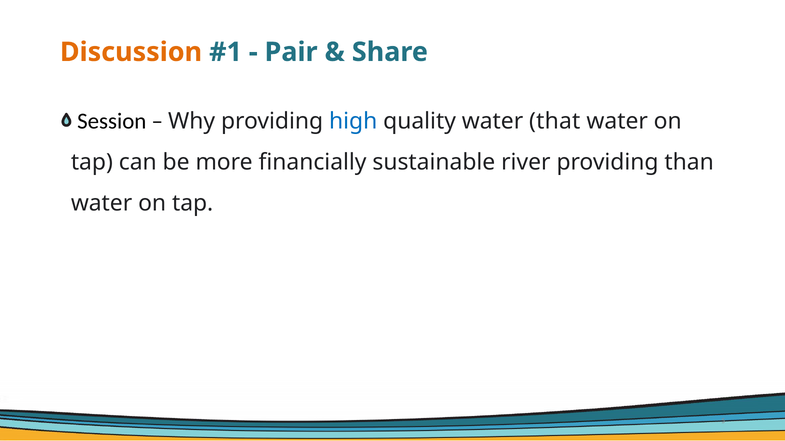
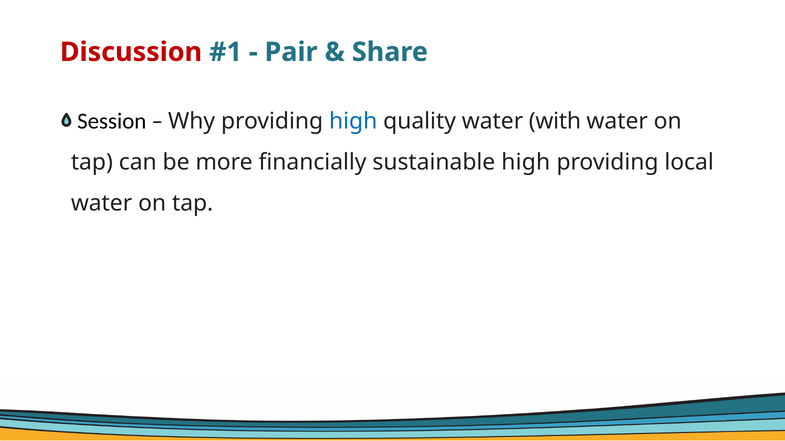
Discussion colour: orange -> red
that: that -> with
sustainable river: river -> high
than: than -> local
